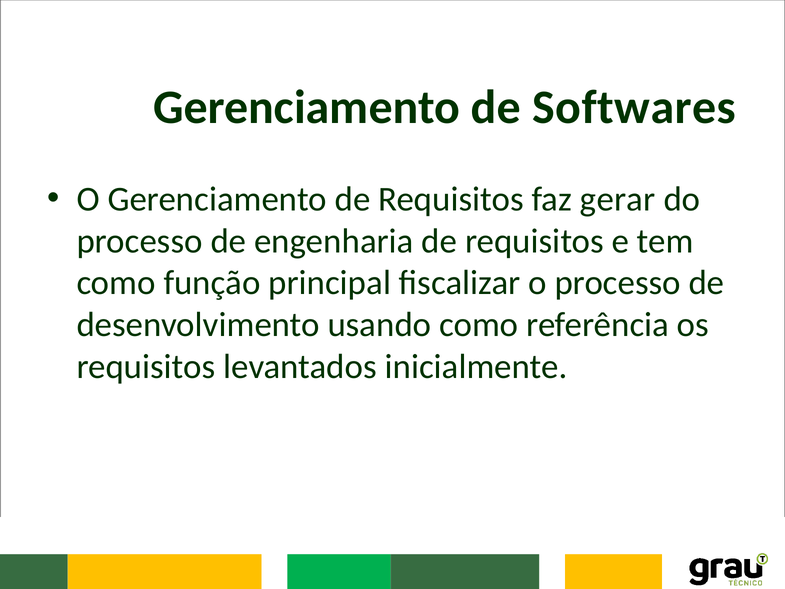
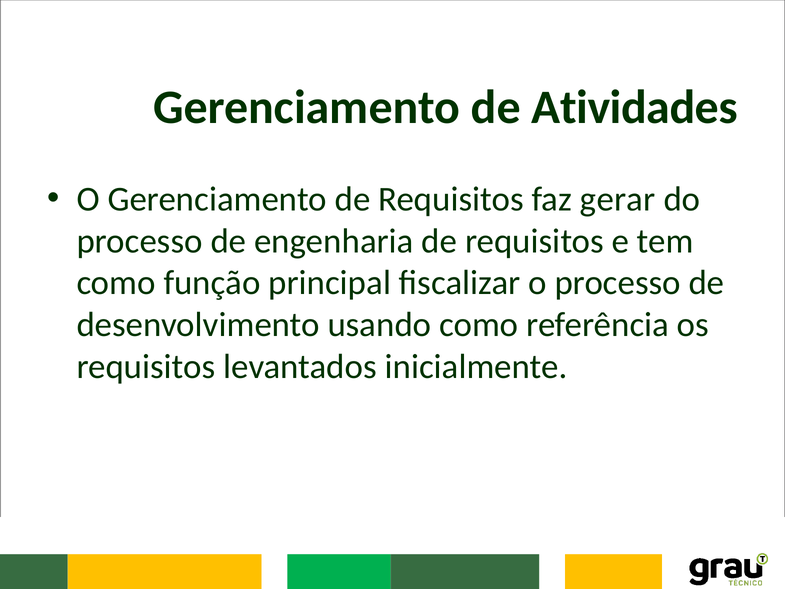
Softwares: Softwares -> Atividades
